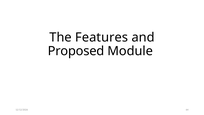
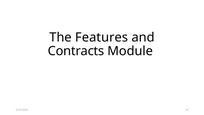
Proposed: Proposed -> Contracts
